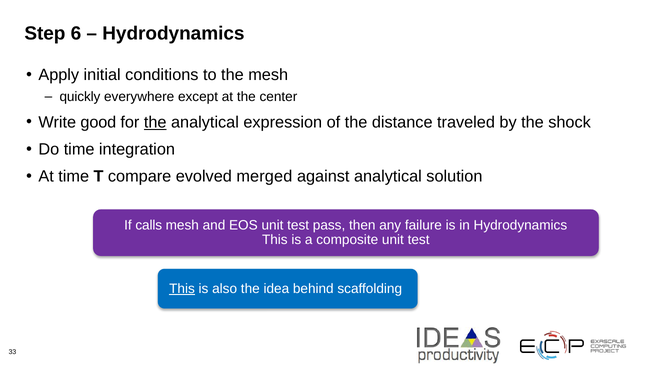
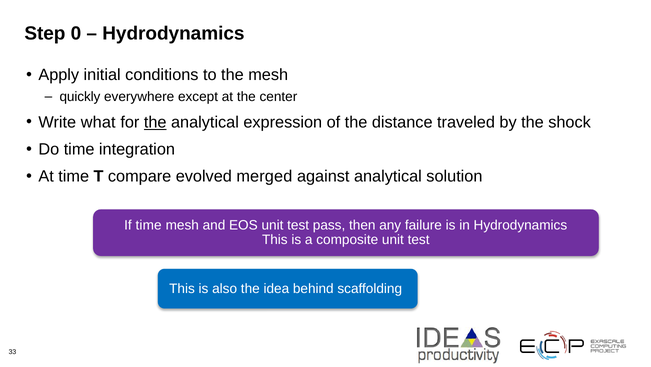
6: 6 -> 0
good: good -> what
If calls: calls -> time
This at (182, 288) underline: present -> none
